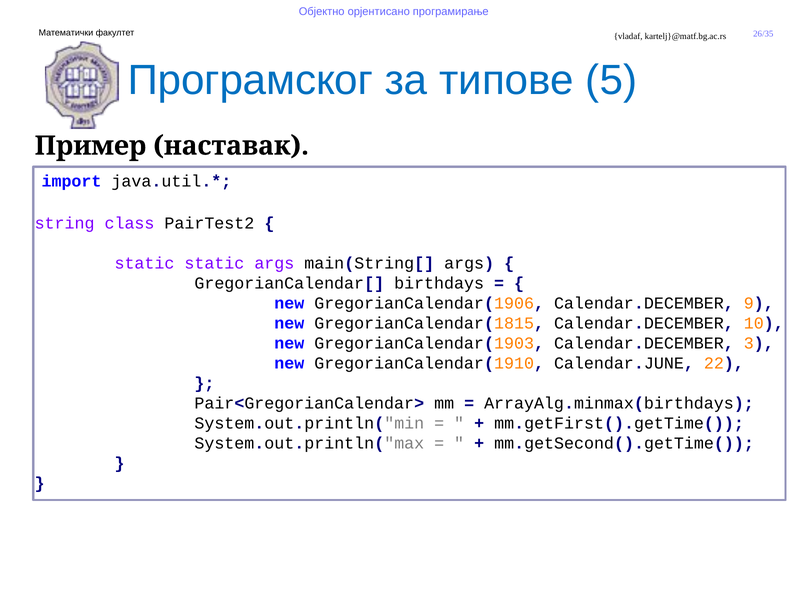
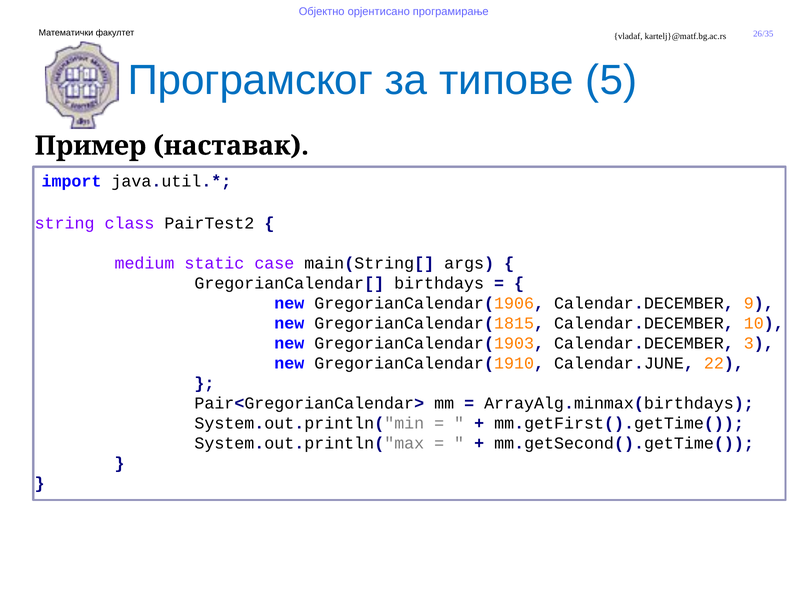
static at (144, 263): static -> medium
static args: args -> case
